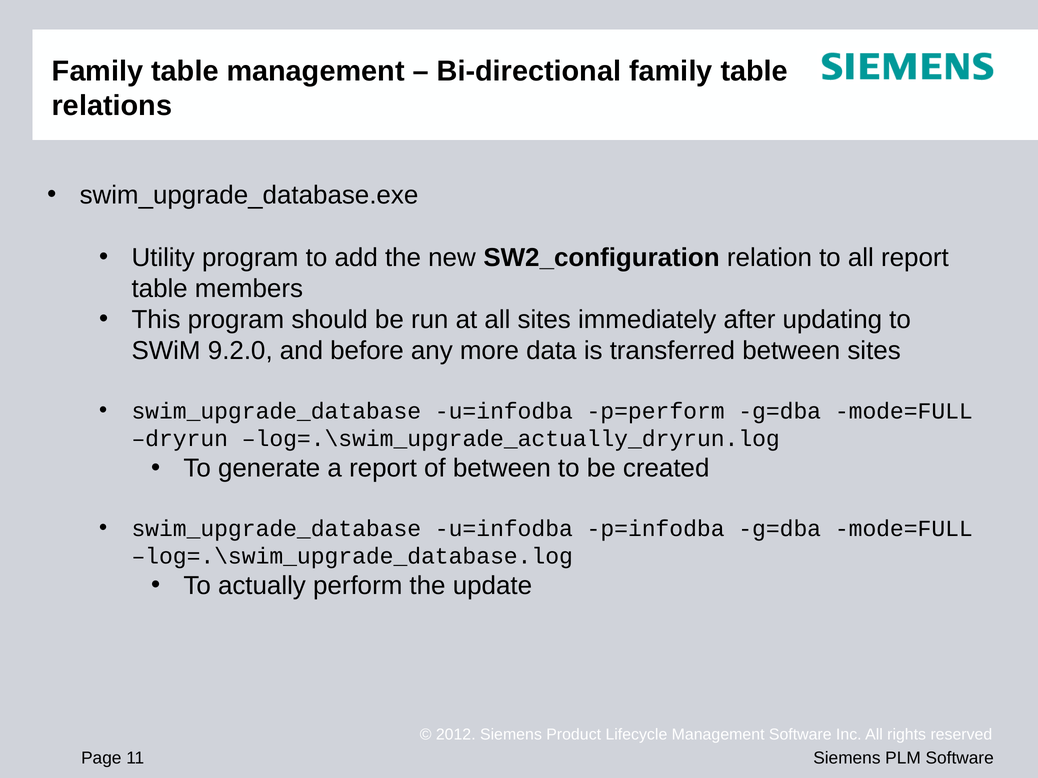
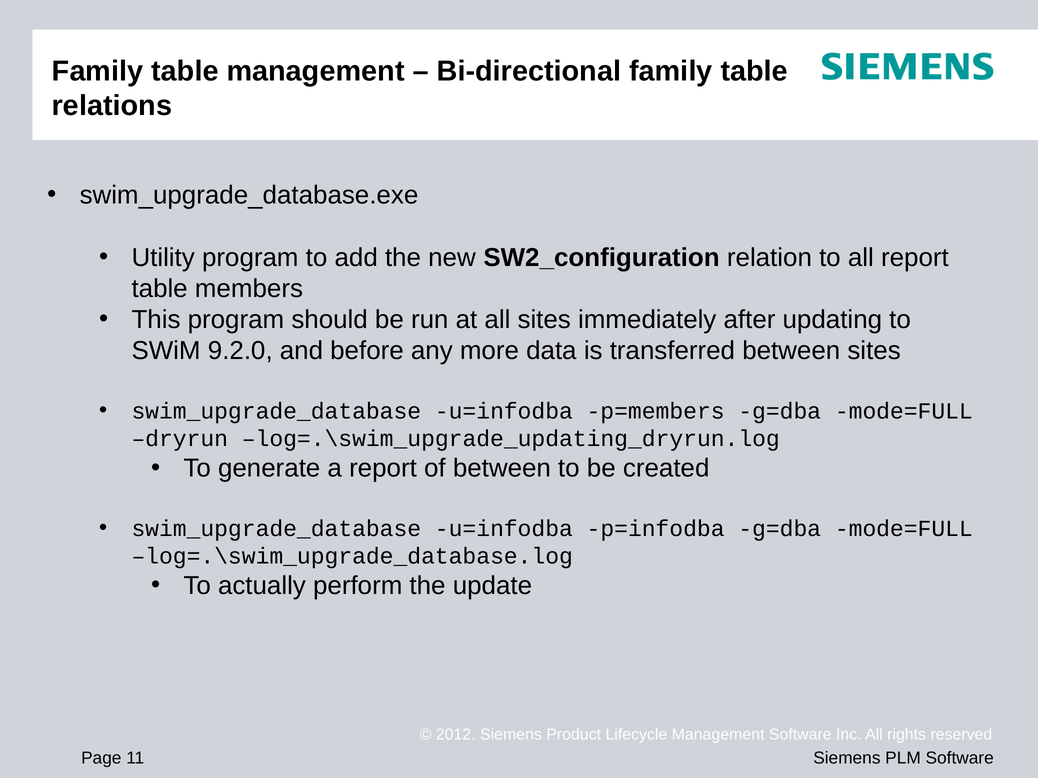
p=perform: p=perform -> p=members
log=.\swim_upgrade_actually_dryrun.log: log=.\swim_upgrade_actually_dryrun.log -> log=.\swim_upgrade_updating_dryrun.log
